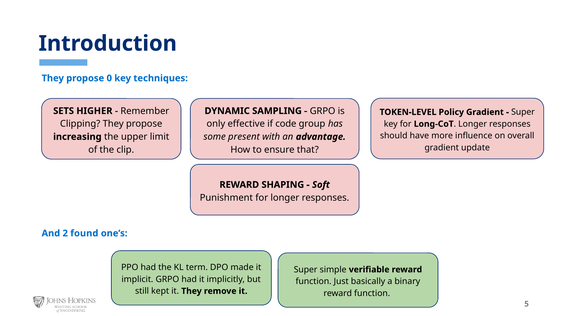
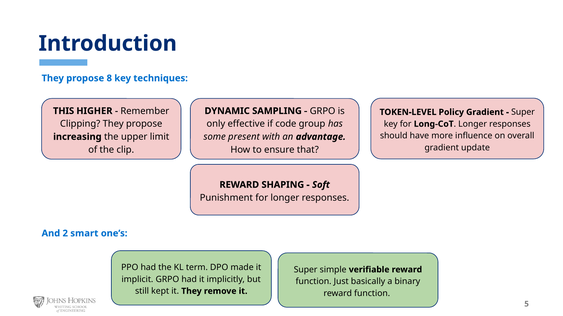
0: 0 -> 8
SETS: SETS -> THIS
found: found -> smart
